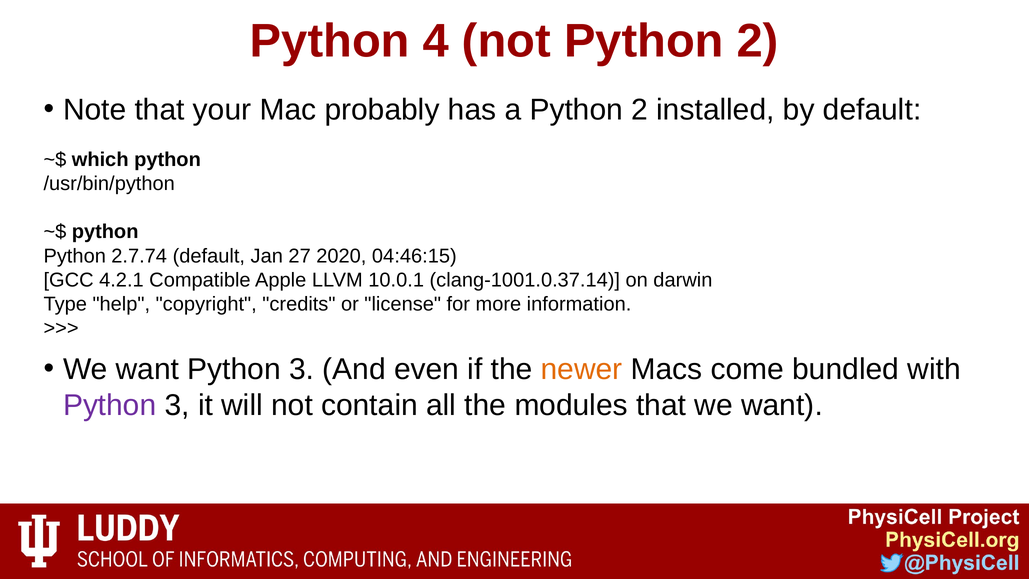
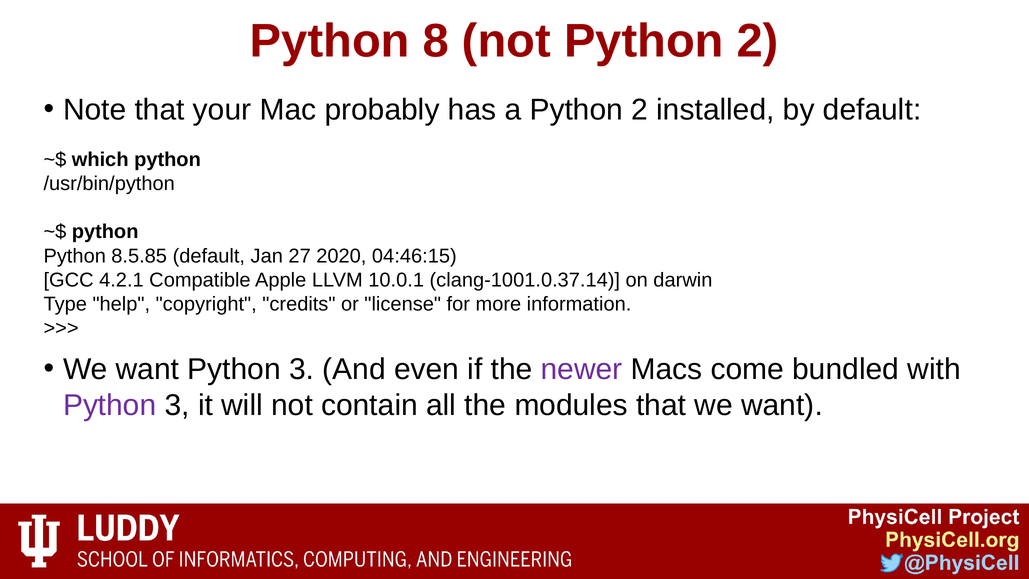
4: 4 -> 8
2.7.74: 2.7.74 -> 8.5.85
newer colour: orange -> purple
